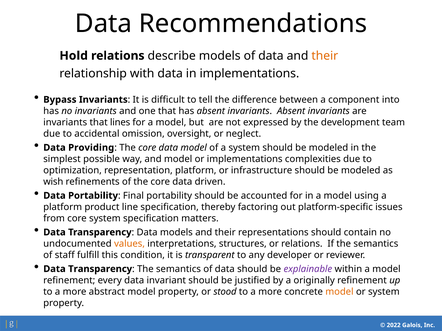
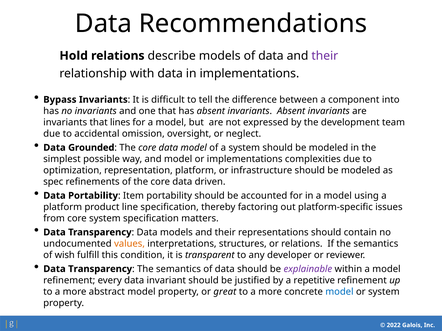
their at (325, 56) colour: orange -> purple
Providing: Providing -> Grounded
wish: wish -> spec
Final: Final -> Item
staff: staff -> wish
originally: originally -> repetitive
stood: stood -> great
model at (339, 292) colour: orange -> blue
